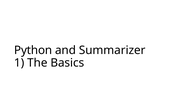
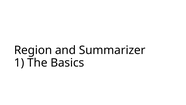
Python: Python -> Region
